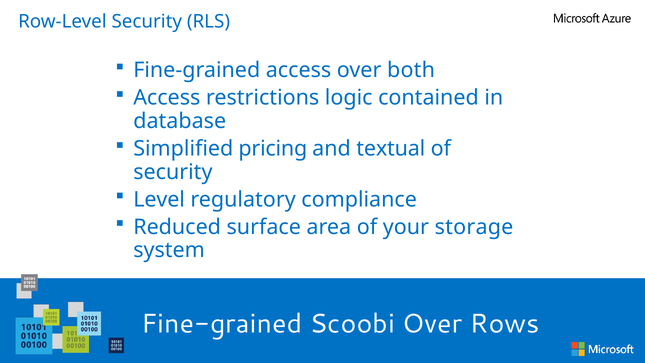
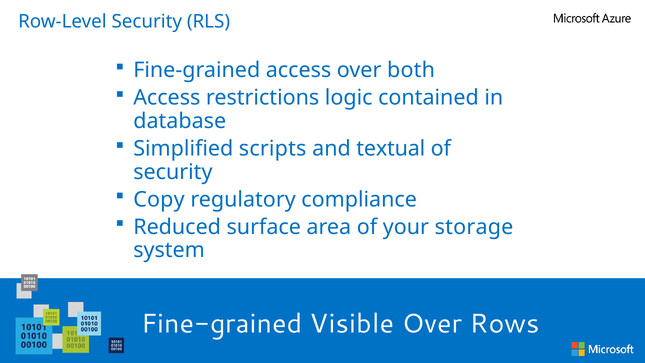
pricing: pricing -> scripts
Level: Level -> Copy
Scoobi: Scoobi -> Visible
